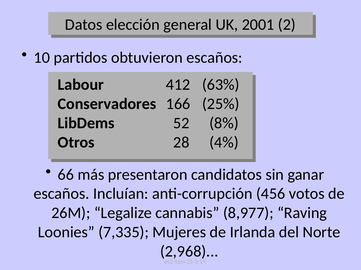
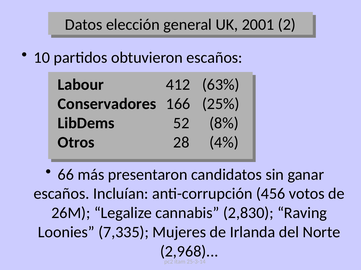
8,977: 8,977 -> 2,830
